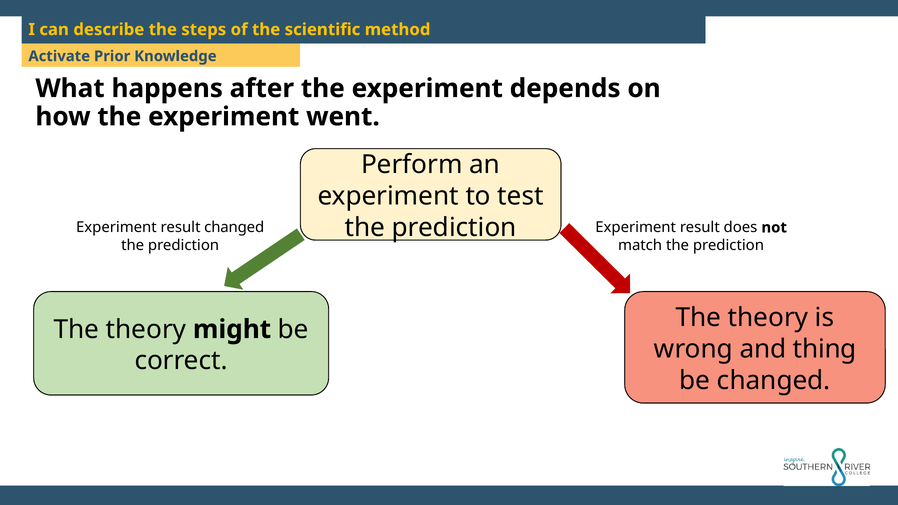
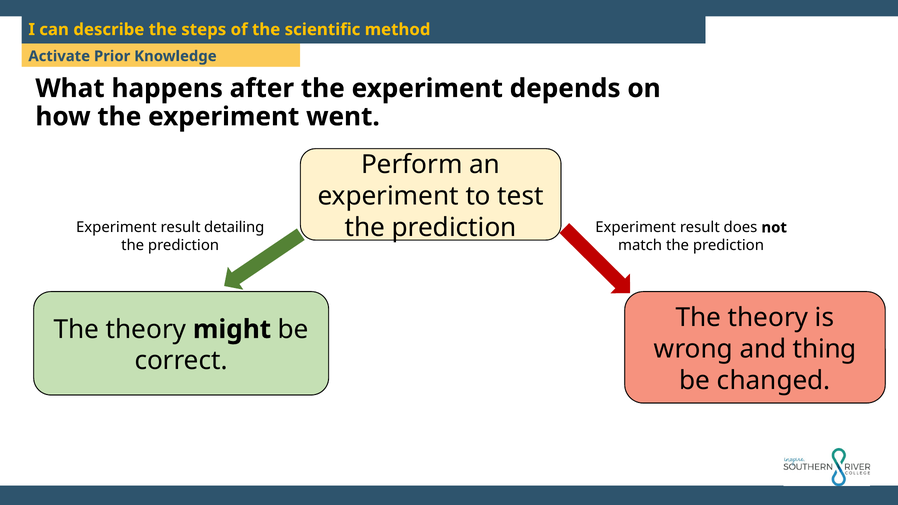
result changed: changed -> detailing
